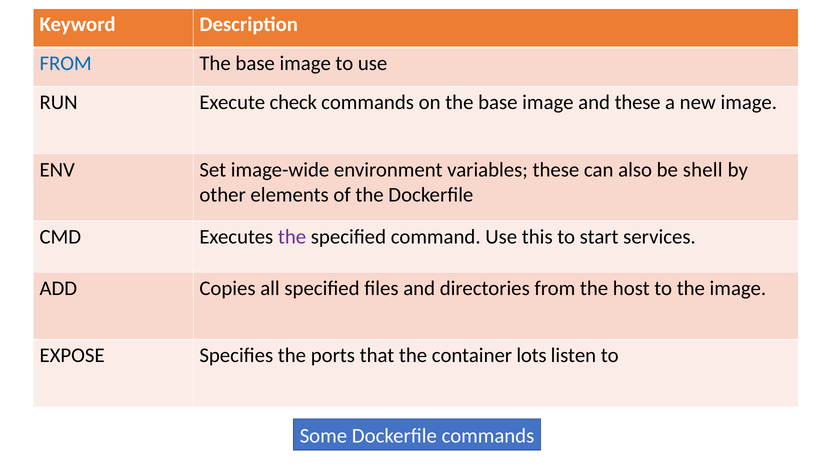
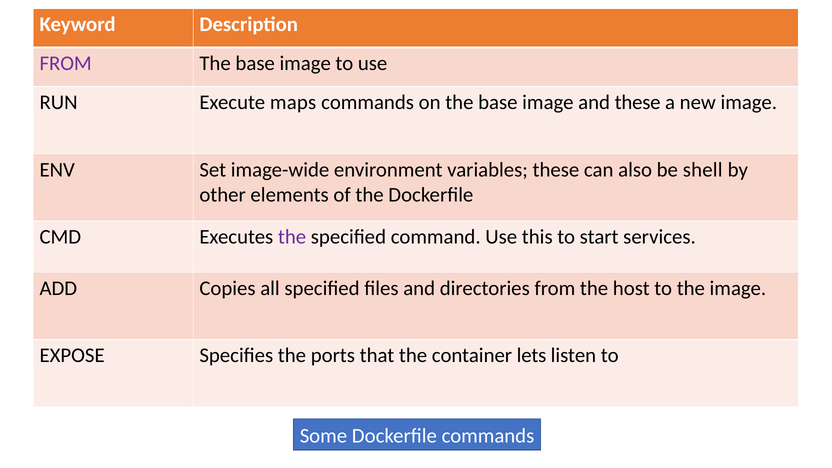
FROM at (66, 64) colour: blue -> purple
check: check -> maps
lots: lots -> lets
